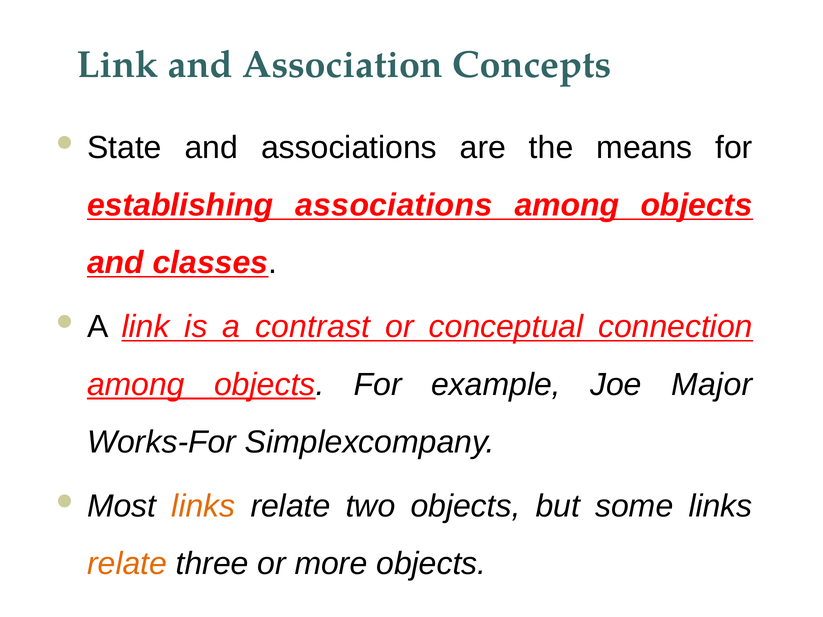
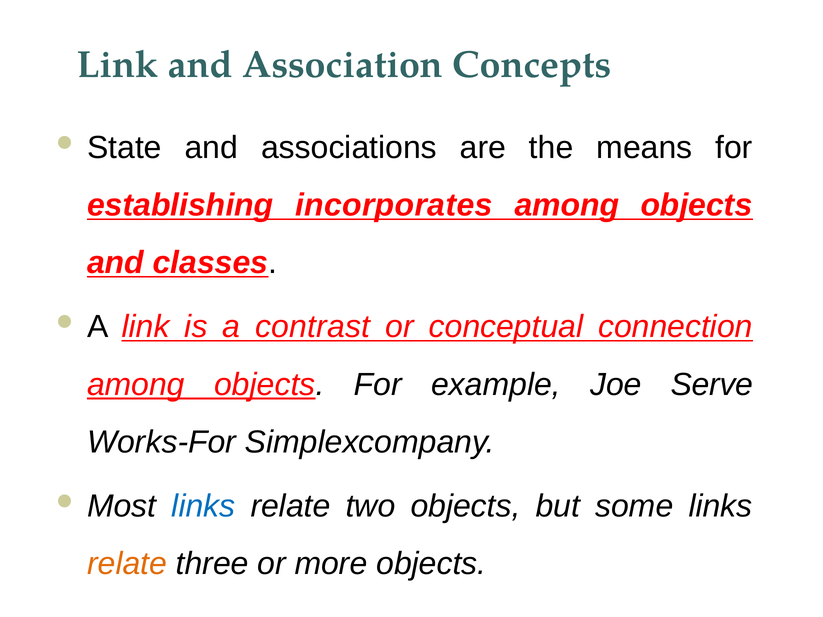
establishing associations: associations -> incorporates
Major: Major -> Serve
links at (203, 506) colour: orange -> blue
